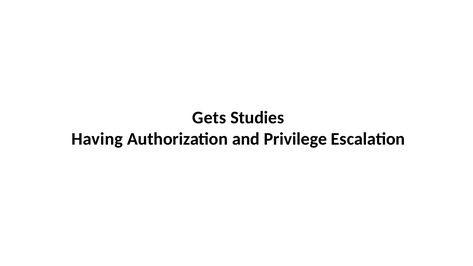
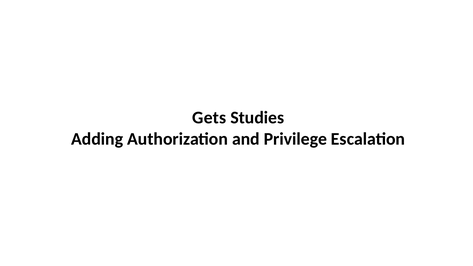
Having: Having -> Adding
